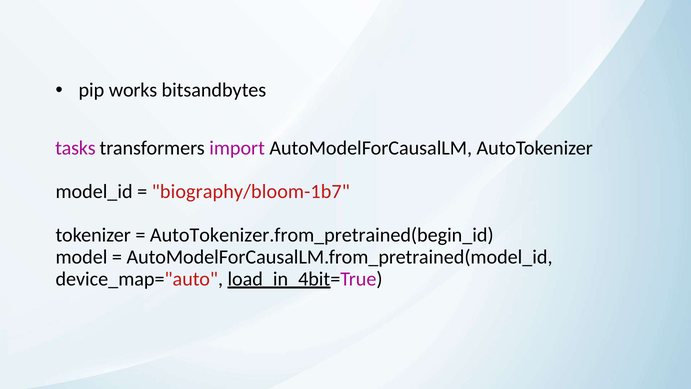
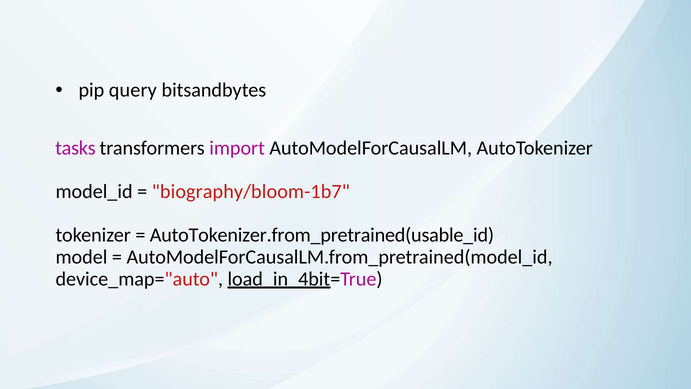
works: works -> query
AutoTokenizer.from_pretrained(begin_id: AutoTokenizer.from_pretrained(begin_id -> AutoTokenizer.from_pretrained(usable_id
